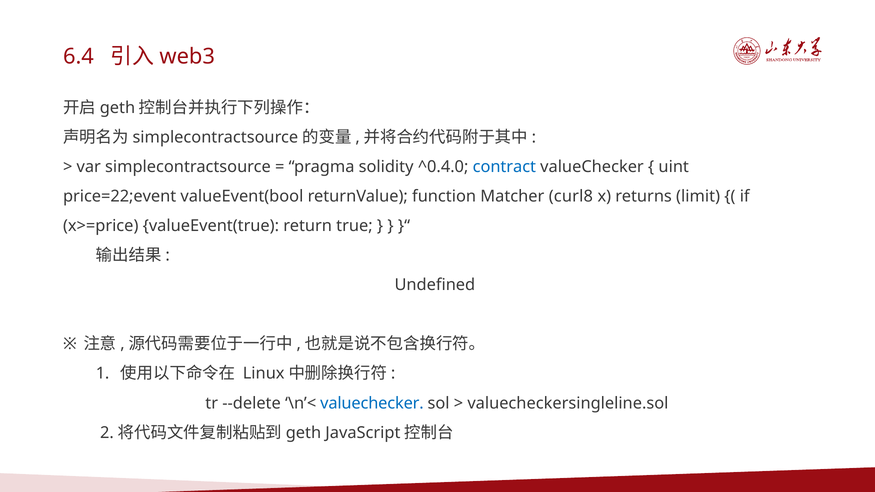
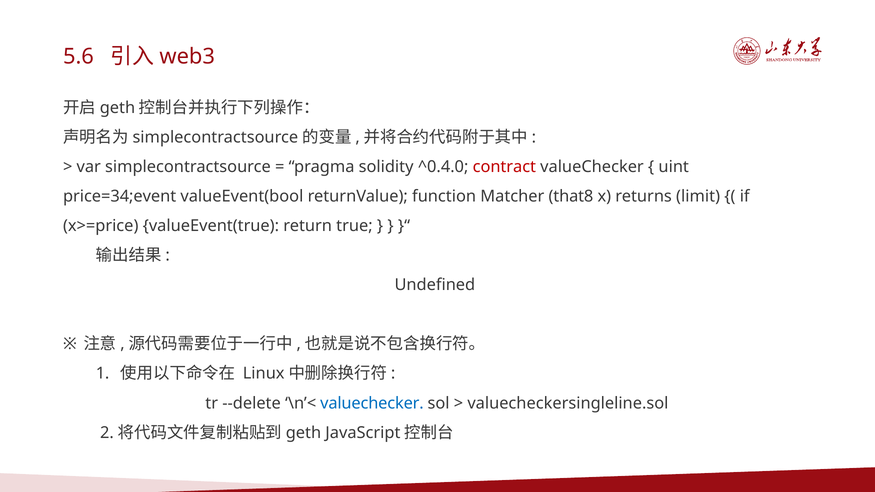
6.4: 6.4 -> 5.6
contract colour: blue -> red
price=22;event: price=22;event -> price=34;event
curl8: curl8 -> that8
